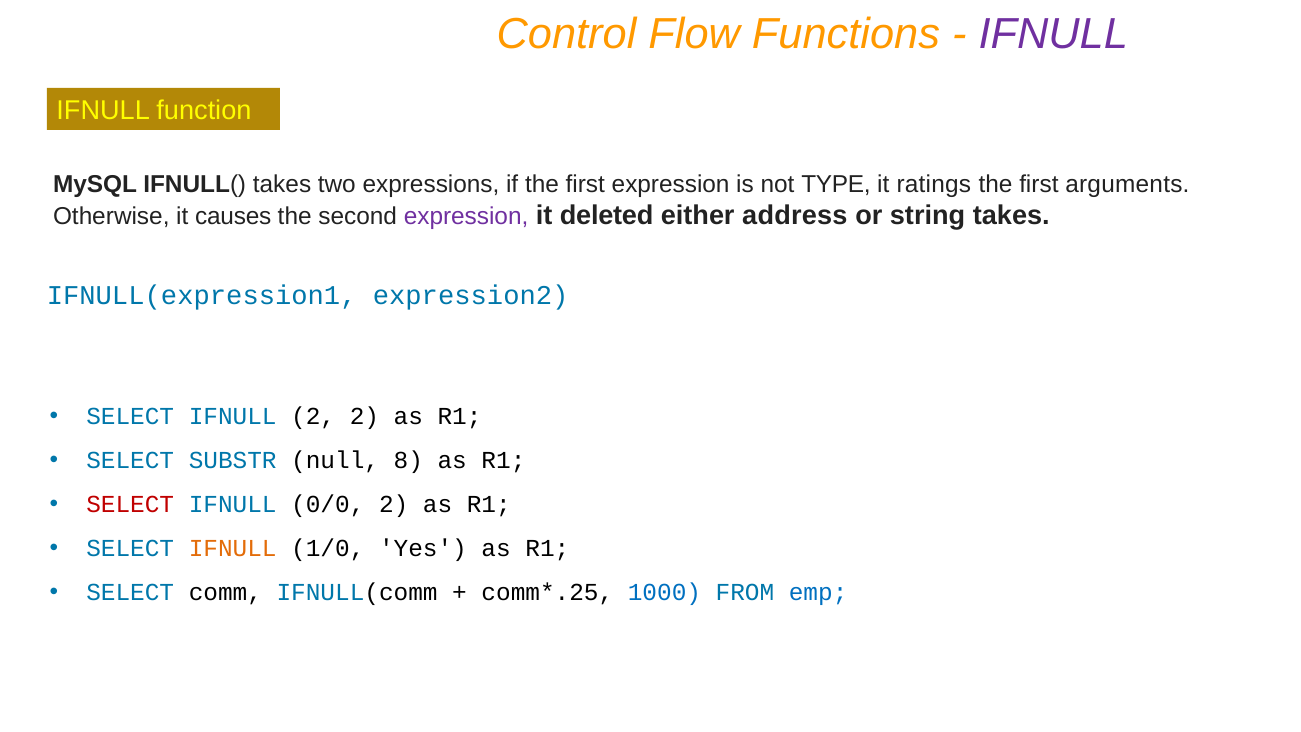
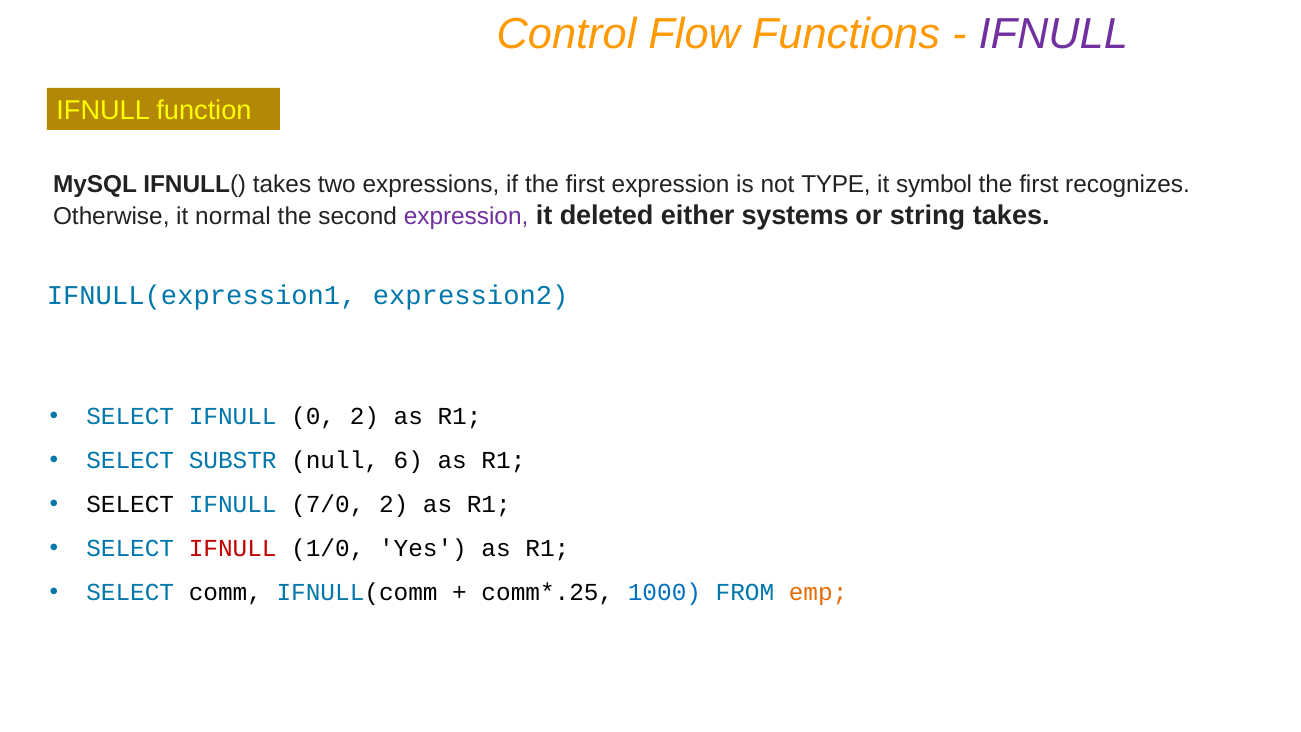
ratings: ratings -> symbol
arguments: arguments -> recognizes
causes: causes -> normal
address: address -> systems
IFNULL 2: 2 -> 0
8: 8 -> 6
SELECT at (130, 504) colour: red -> black
0/0: 0/0 -> 7/0
IFNULL at (233, 548) colour: orange -> red
emp colour: blue -> orange
